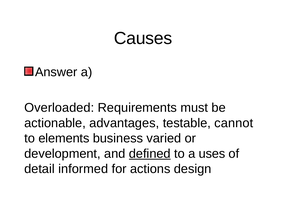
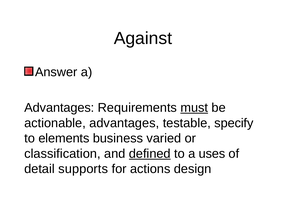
Causes: Causes -> Against
Overloaded at (59, 108): Overloaded -> Advantages
must underline: none -> present
cannot: cannot -> specify
development: development -> classification
informed: informed -> supports
